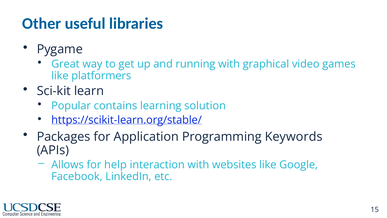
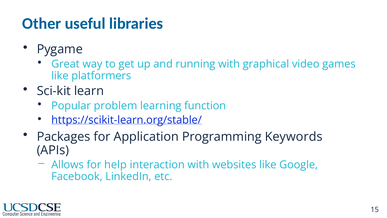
contains: contains -> problem
solution: solution -> function
